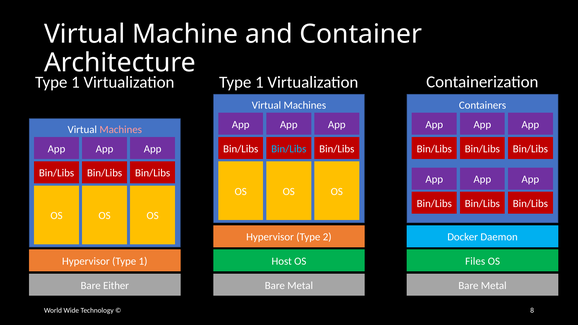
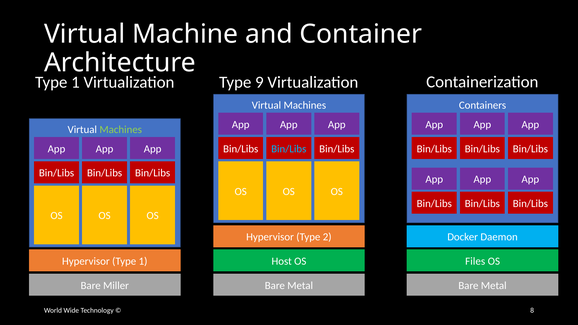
1 at (259, 82): 1 -> 9
Machines at (121, 130) colour: pink -> light green
Either: Either -> Miller
